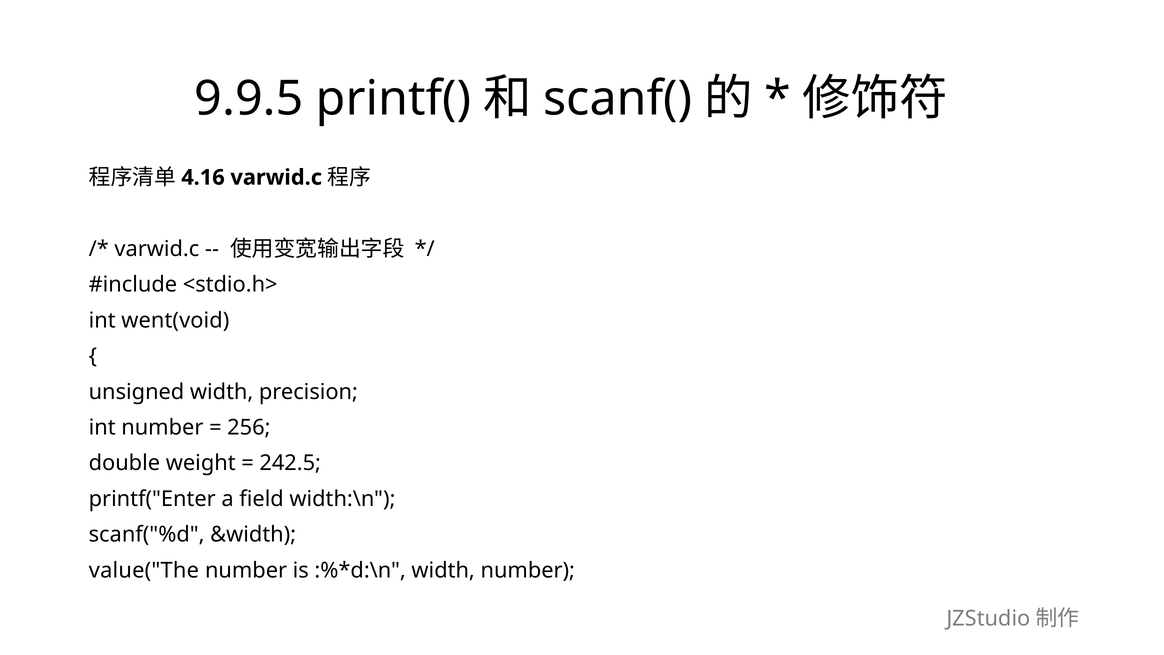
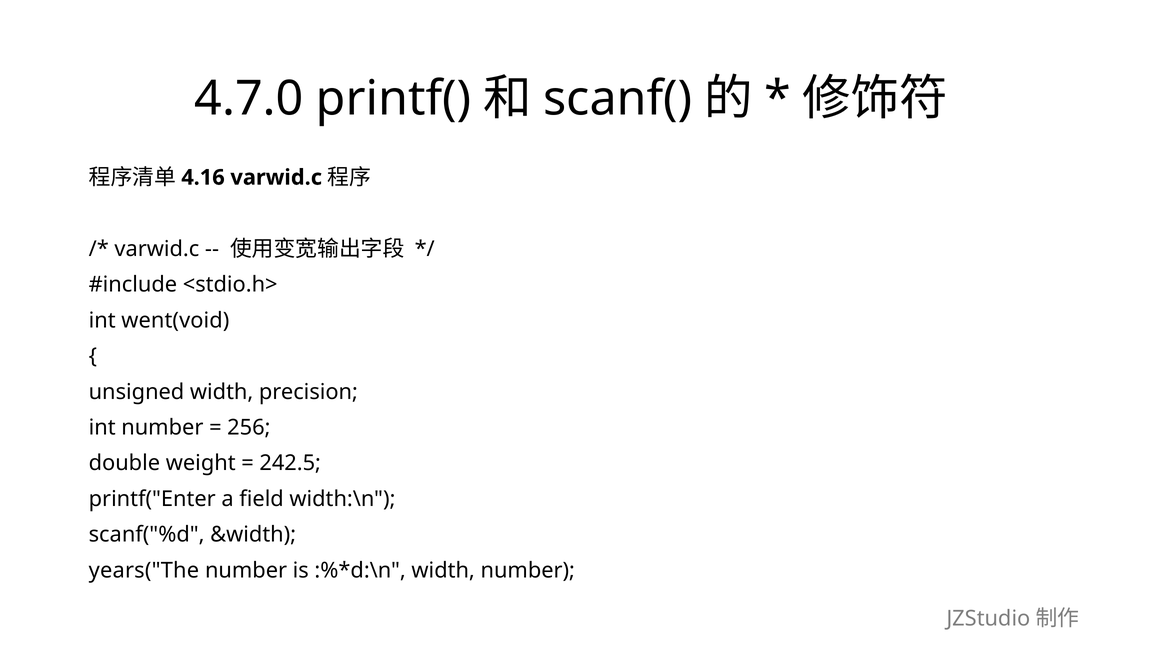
9.9.5: 9.9.5 -> 4.7.0
value("The: value("The -> years("The
